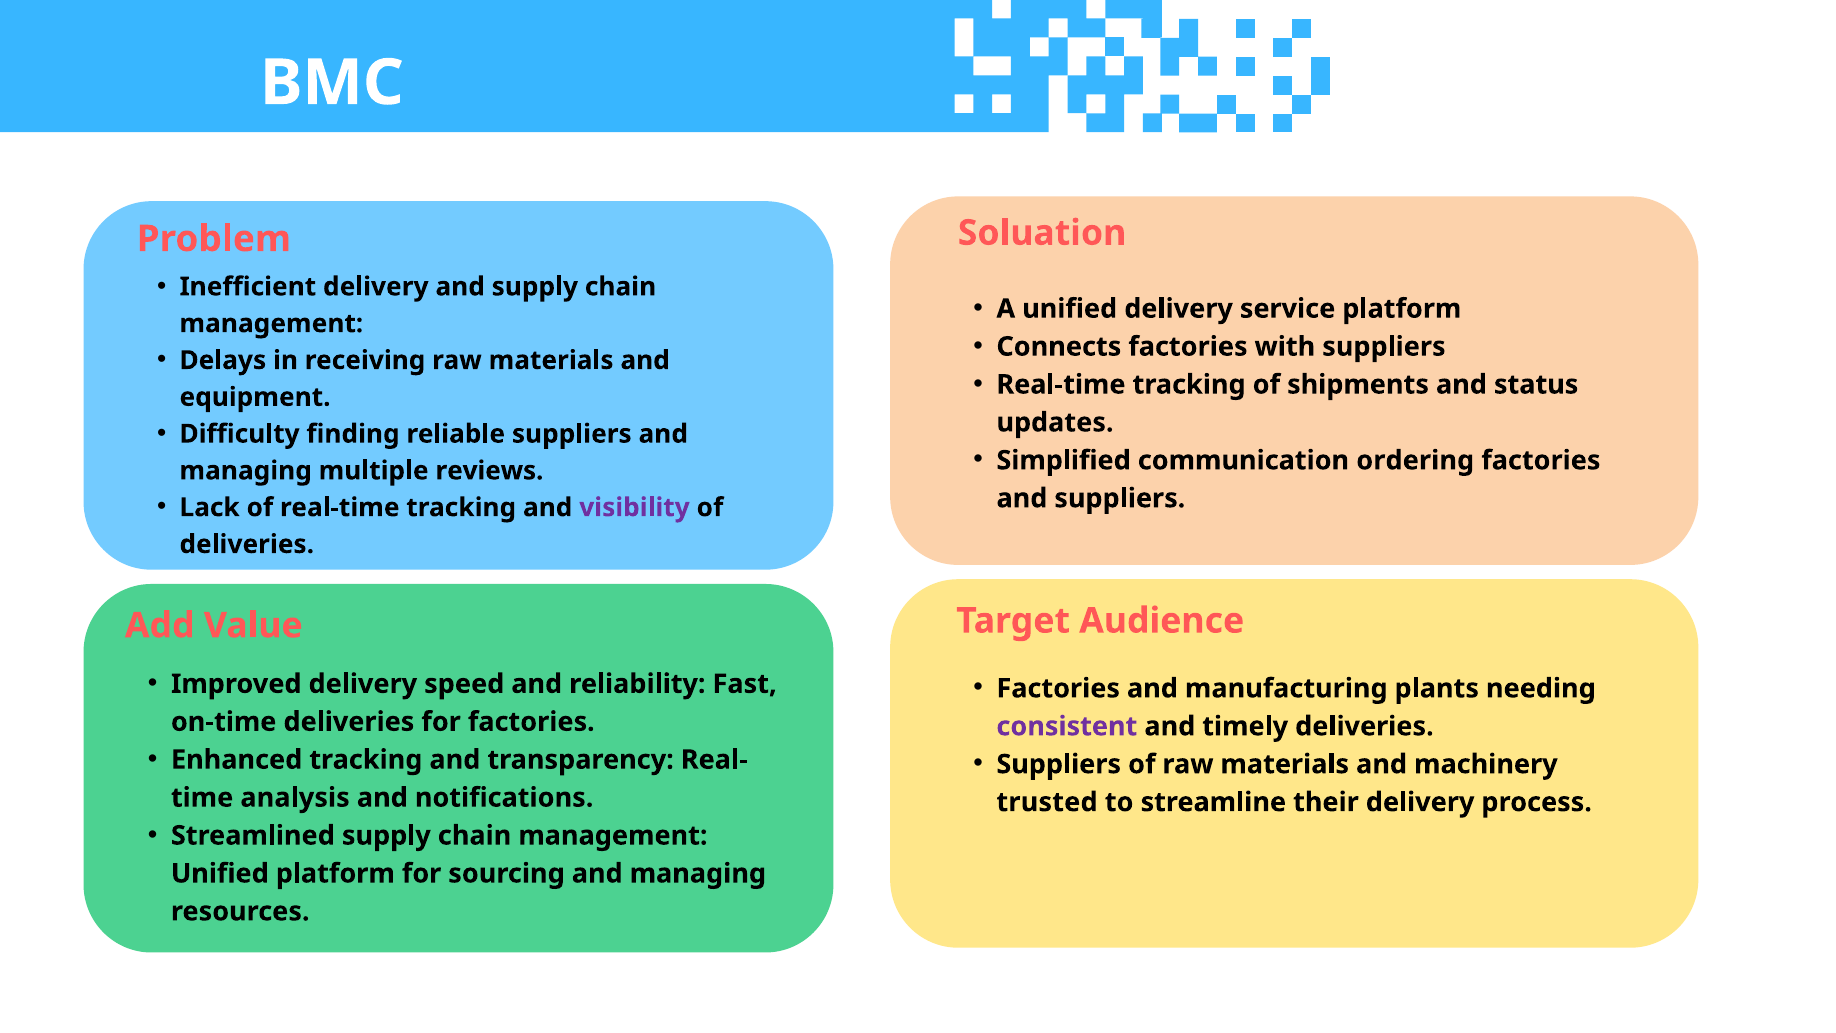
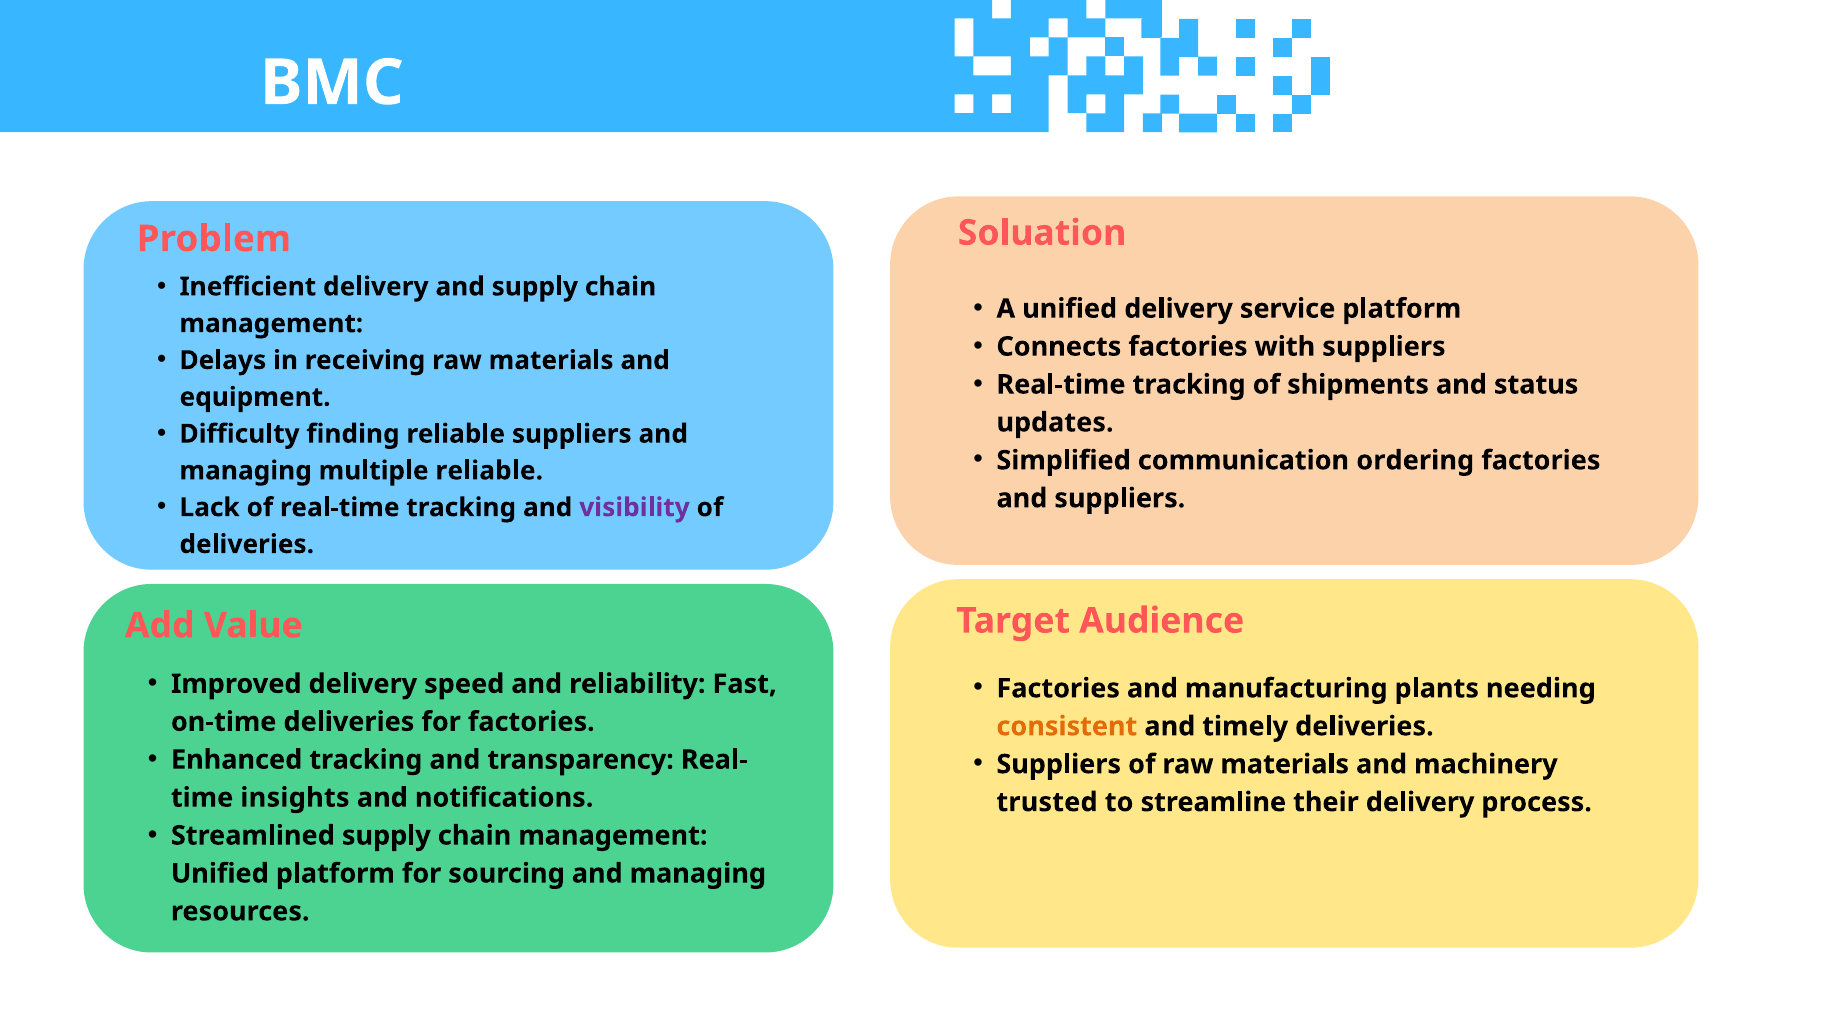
multiple reviews: reviews -> reliable
consistent colour: purple -> orange
analysis: analysis -> insights
